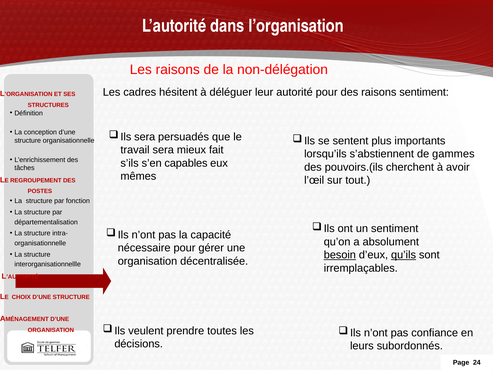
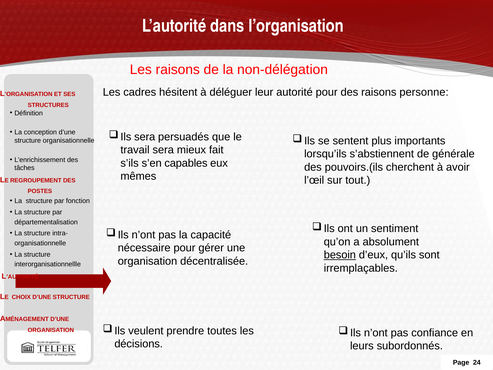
raisons sentiment: sentiment -> personne
gammes: gammes -> générale
qu’ils underline: present -> none
